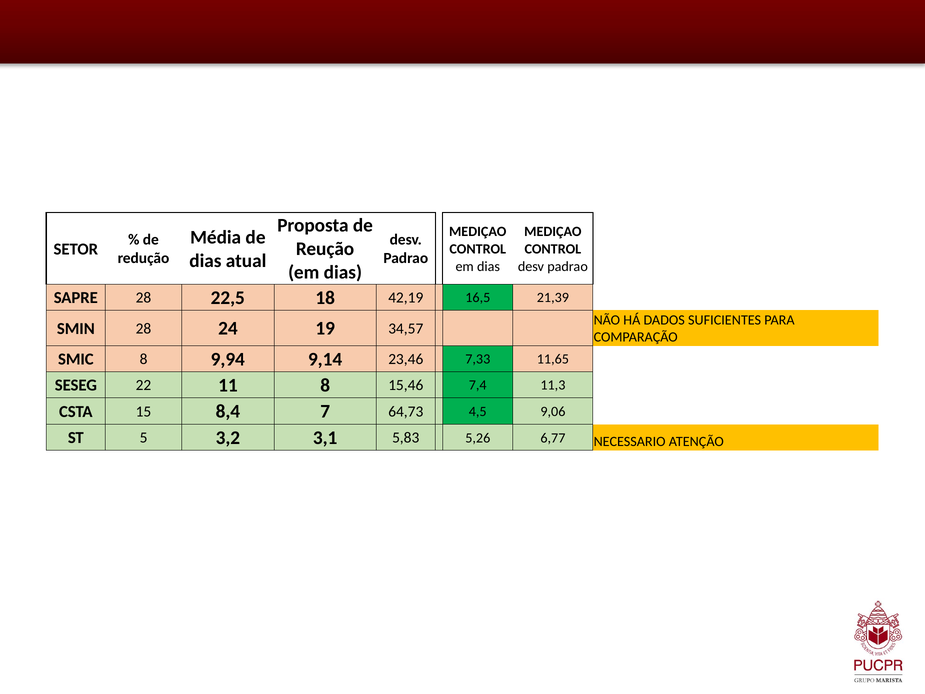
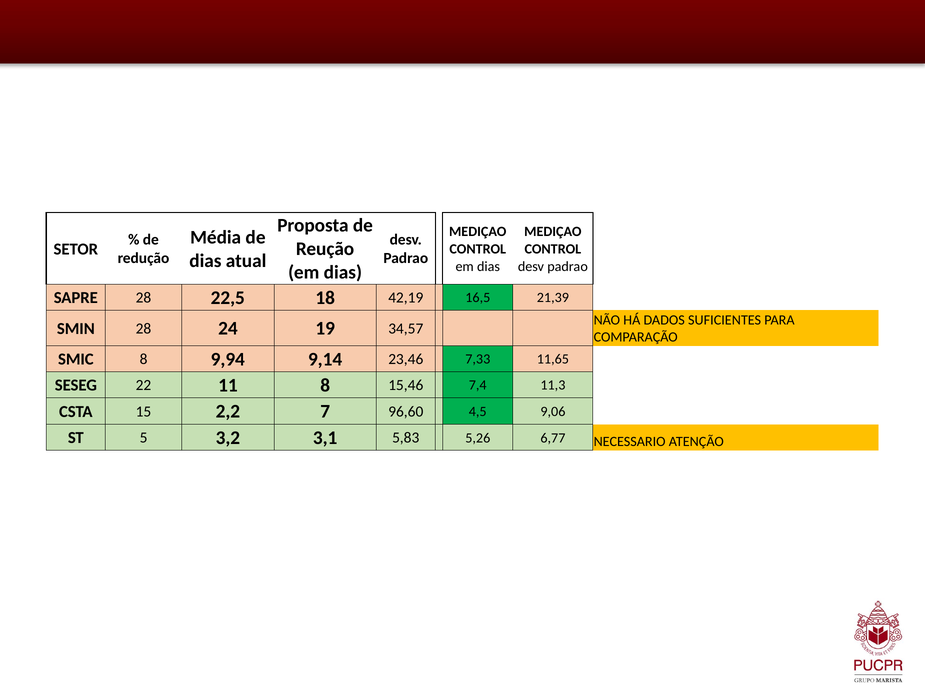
8,4: 8,4 -> 2,2
64,73: 64,73 -> 96,60
